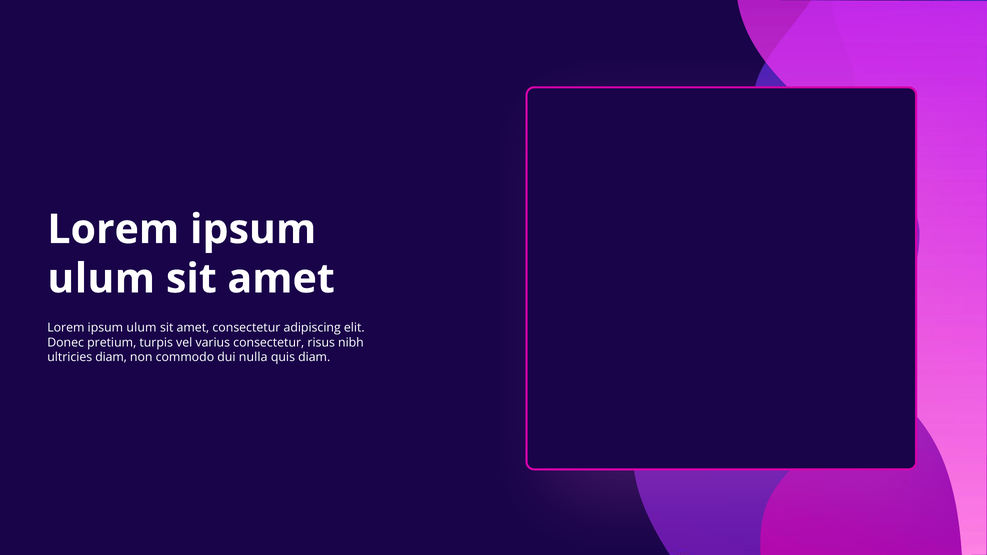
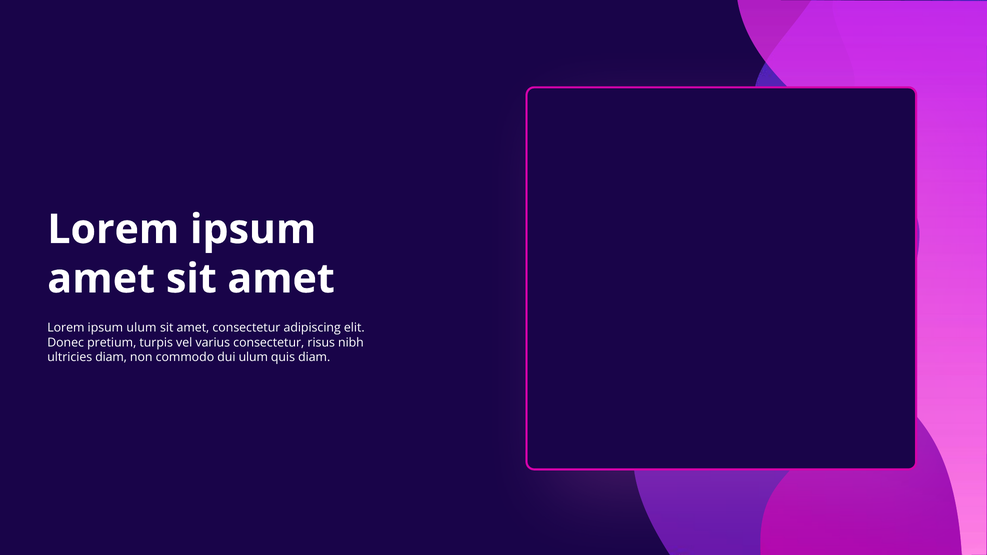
ulum at (101, 279): ulum -> amet
dui nulla: nulla -> ulum
